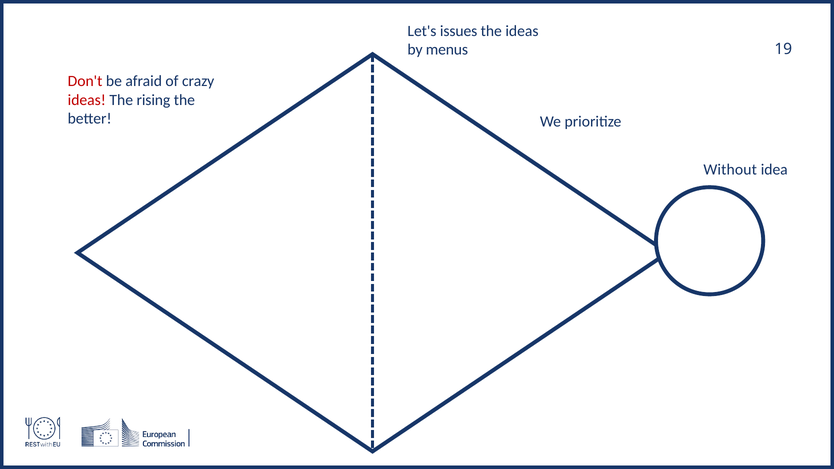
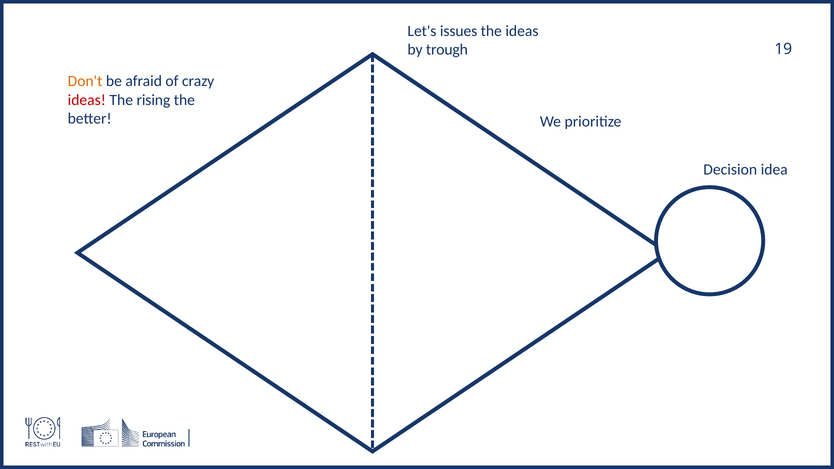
menus: menus -> trough
Don't colour: red -> orange
Without: Without -> Decision
